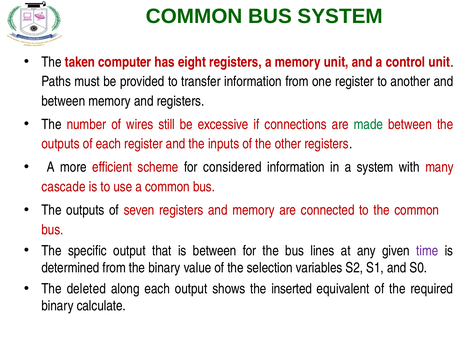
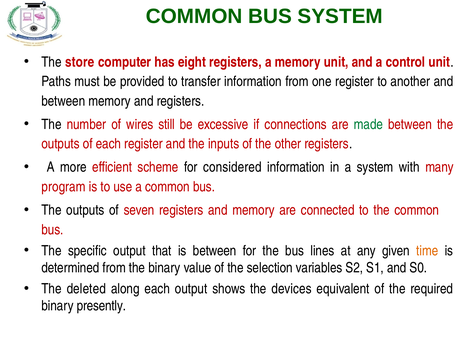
taken: taken -> store
cascade: cascade -> program
time colour: purple -> orange
inserted: inserted -> devices
calculate: calculate -> presently
